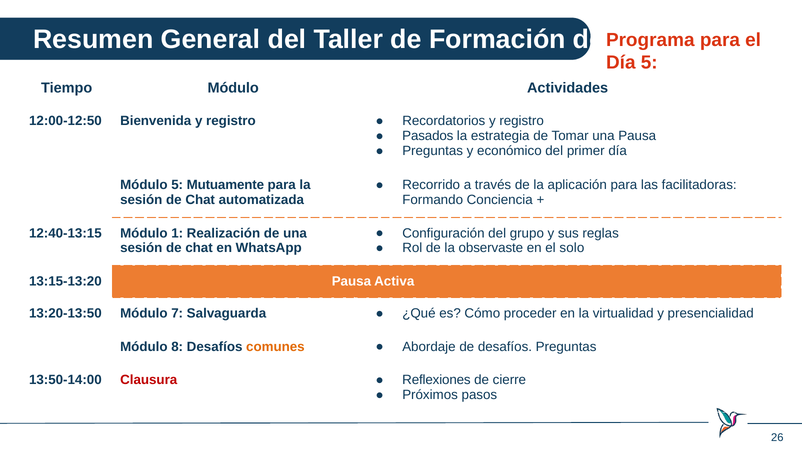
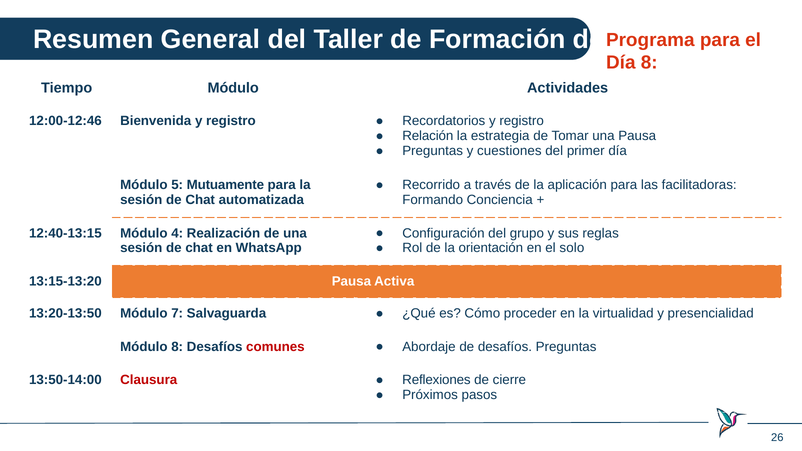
Día 5: 5 -> 8
12:00-12:50: 12:00-12:50 -> 12:00-12:46
Pasados: Pasados -> Relación
económico: económico -> cuestiones
1: 1 -> 4
observaste: observaste -> orientación
comunes colour: orange -> red
